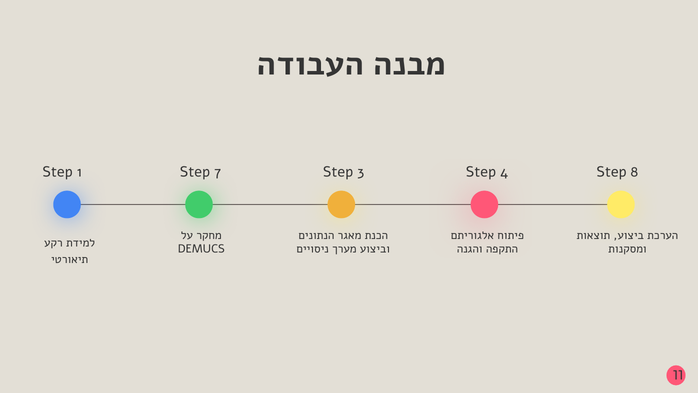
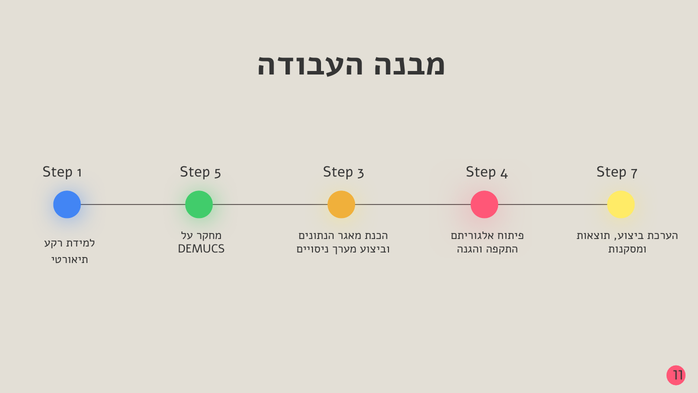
7: 7 -> 5
8: 8 -> 7
